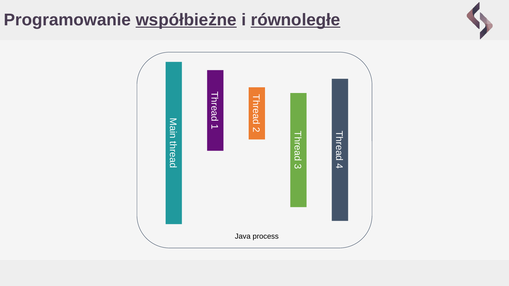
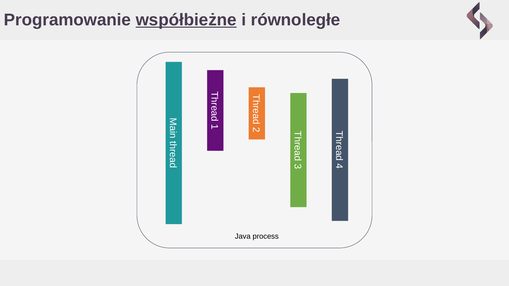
równoległe underline: present -> none
